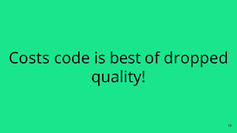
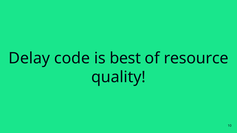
Costs: Costs -> Delay
dropped: dropped -> resource
